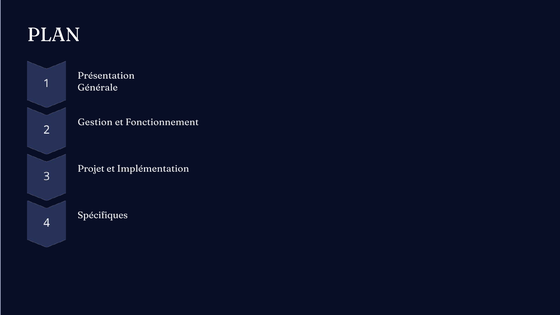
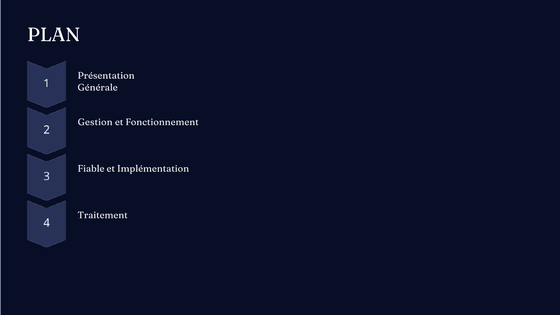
Projet: Projet -> Fiable
Spécifiques: Spécifiques -> Traitement
